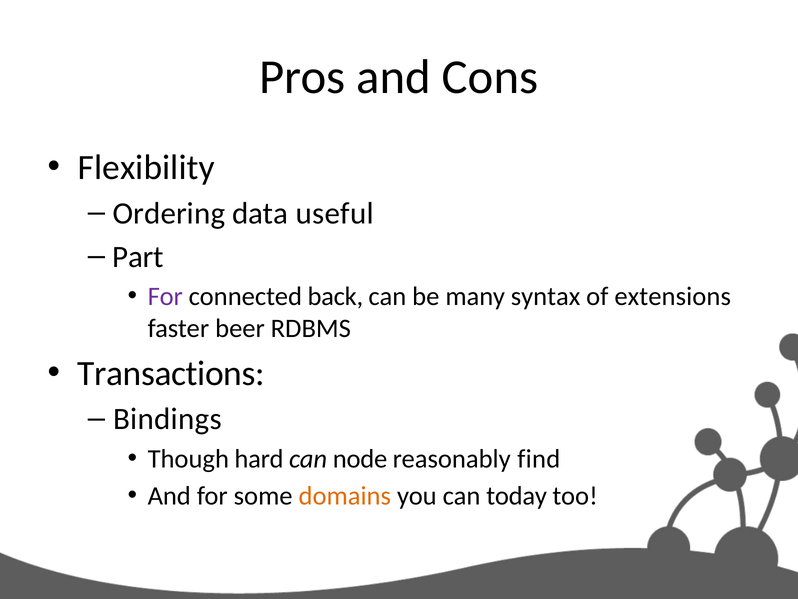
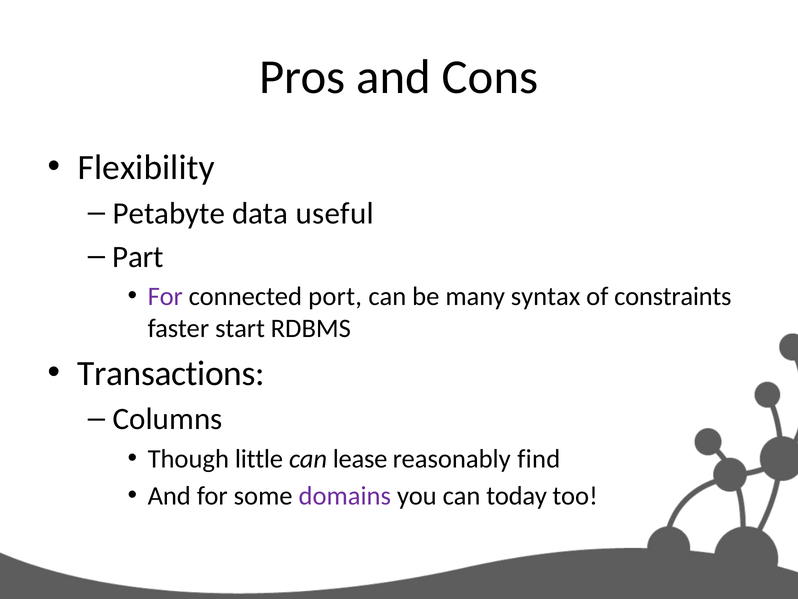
Ordering: Ordering -> Petabyte
back: back -> port
extensions: extensions -> constraints
beer: beer -> start
Bindings: Bindings -> Columns
hard: hard -> little
node: node -> lease
domains colour: orange -> purple
